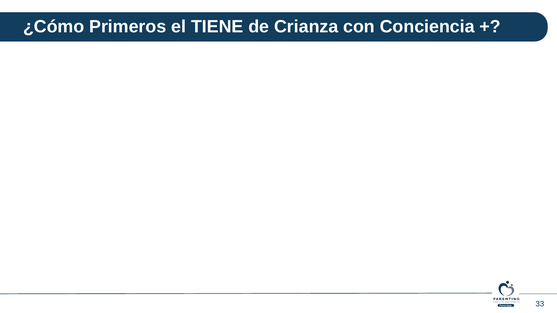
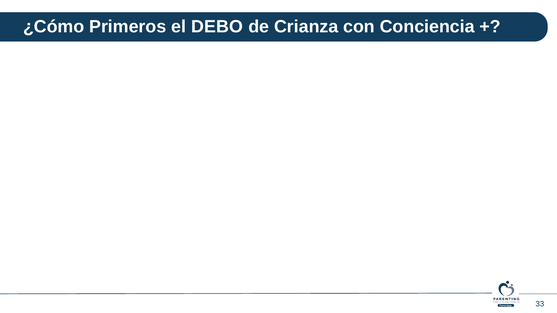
TIENE: TIENE -> DEBO
